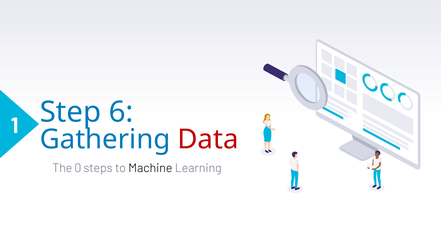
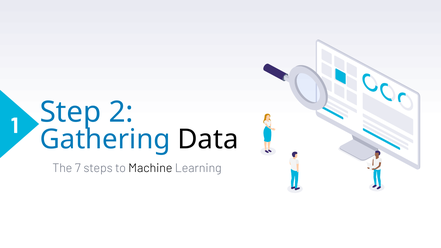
6: 6 -> 2
Data colour: red -> black
0: 0 -> 7
